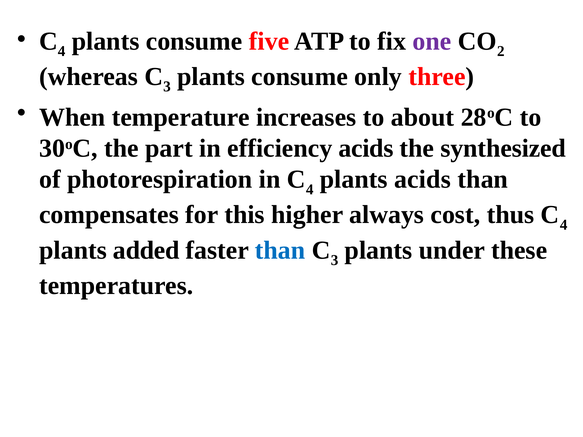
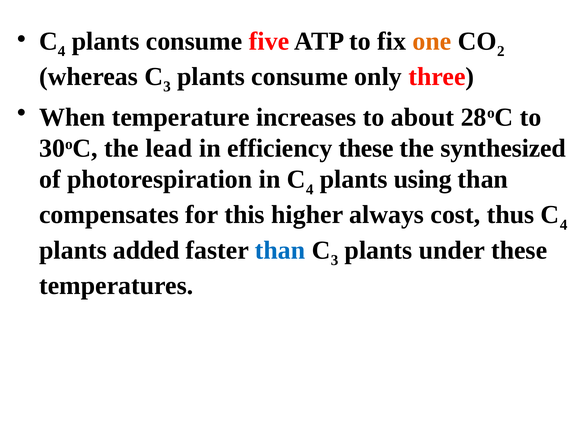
one colour: purple -> orange
part: part -> lead
efficiency acids: acids -> these
plants acids: acids -> using
